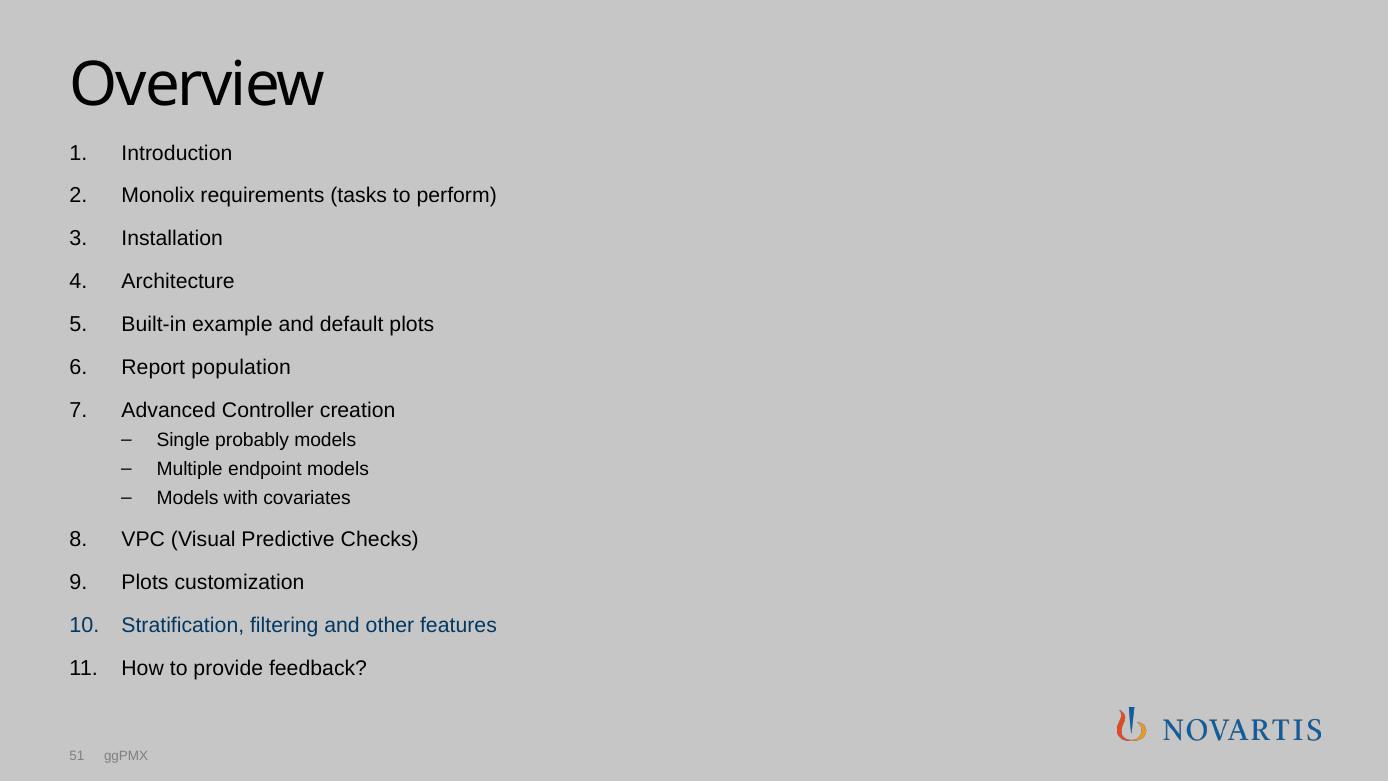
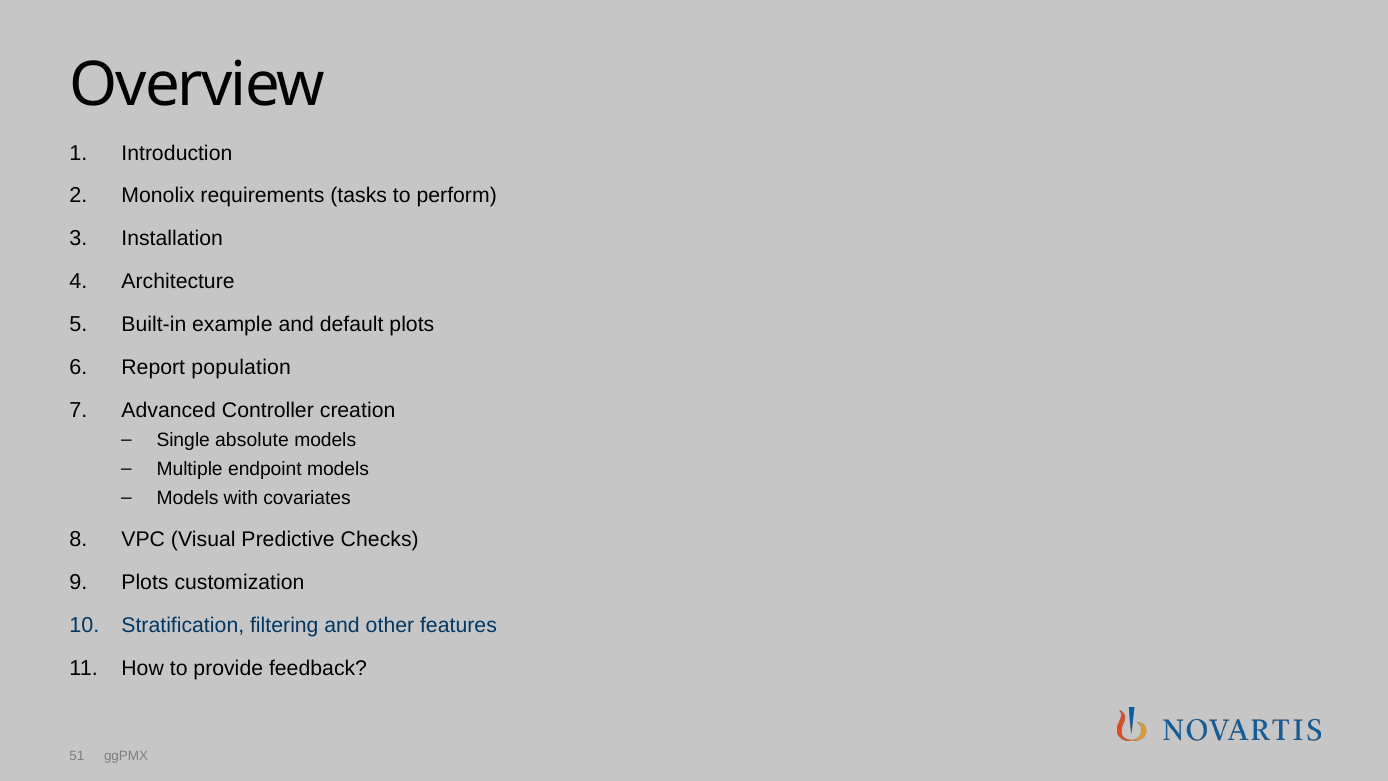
probably: probably -> absolute
